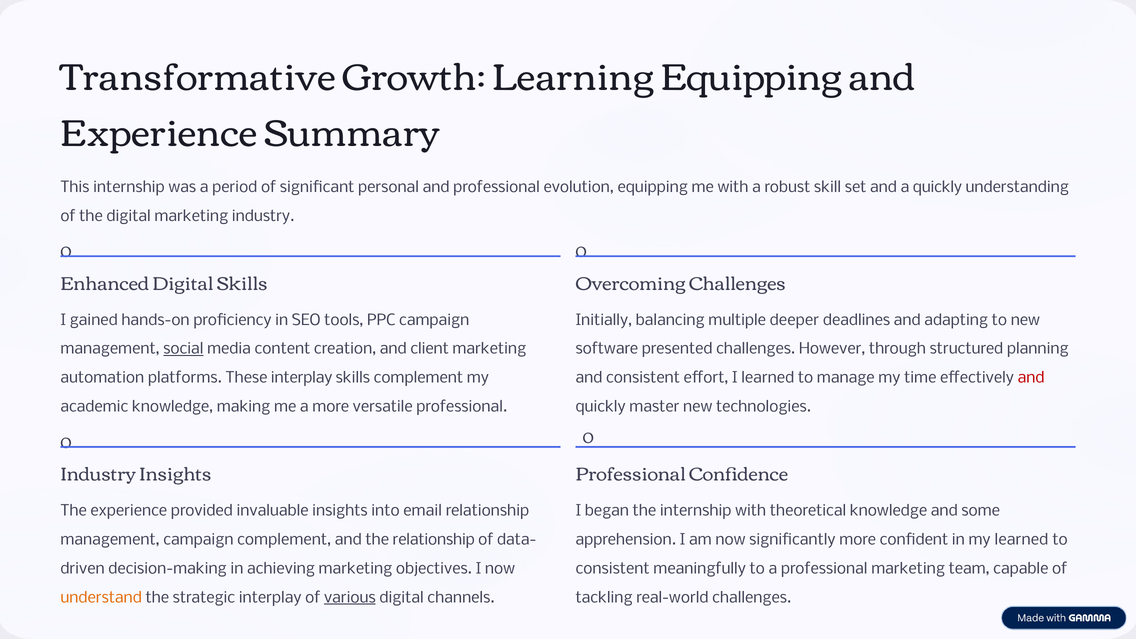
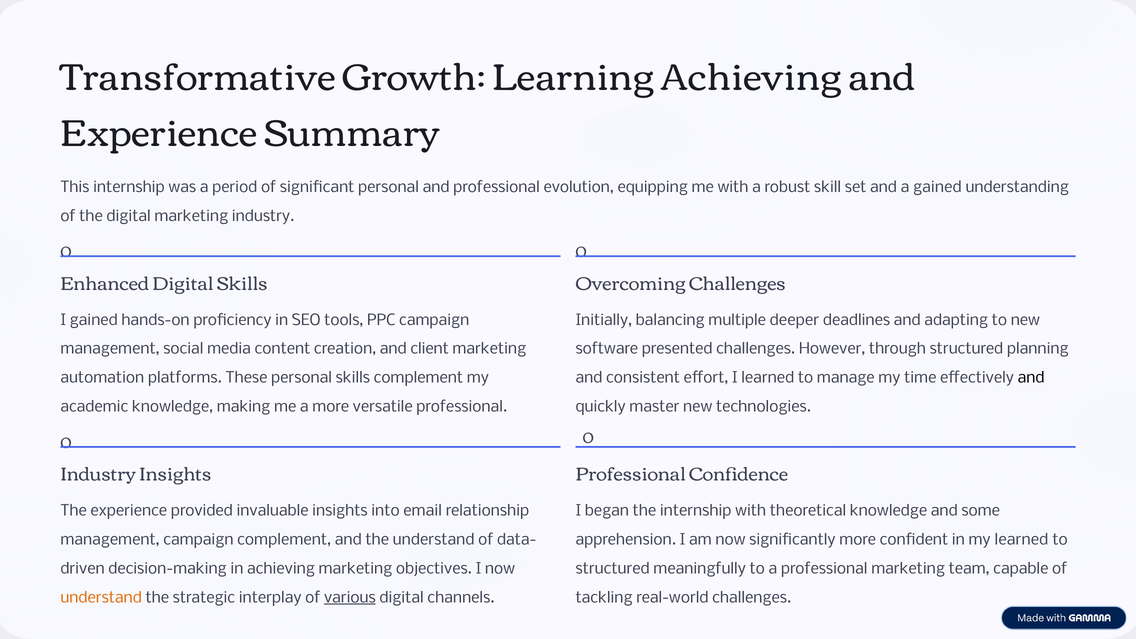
Learning Equipping: Equipping -> Achieving
a quickly: quickly -> gained
social underline: present -> none
These interplay: interplay -> personal
and at (1031, 378) colour: red -> black
the relationship: relationship -> understand
consistent at (613, 569): consistent -> structured
